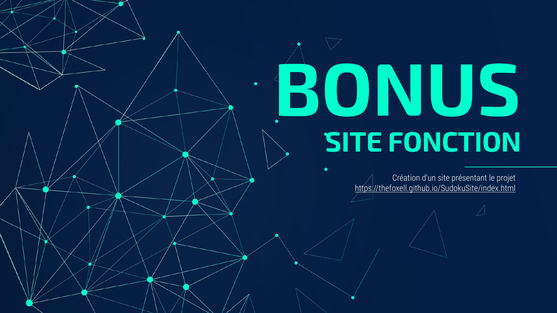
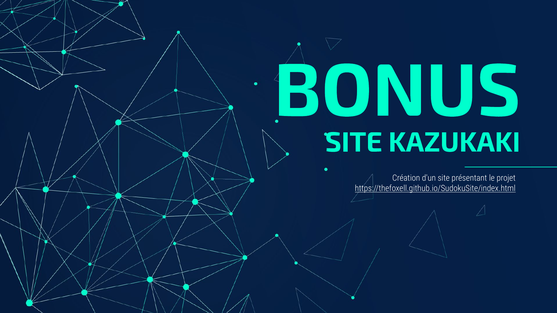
FONCTION: FONCTION -> KAZUKAKI
